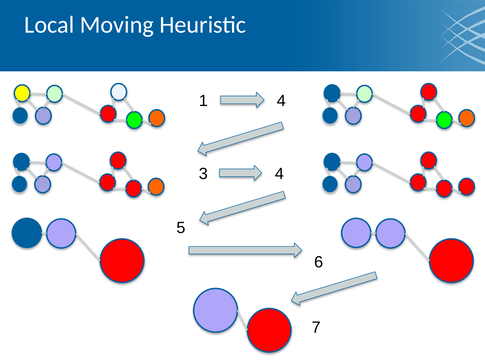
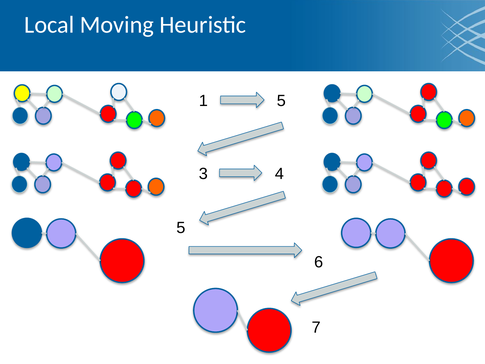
1 4: 4 -> 5
